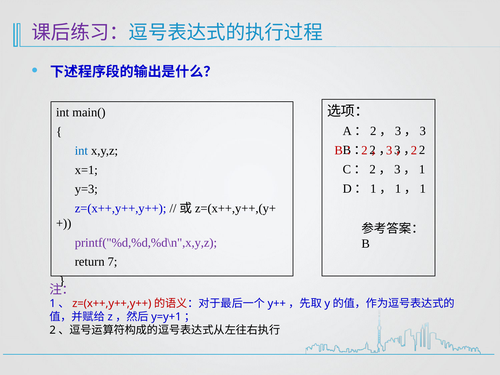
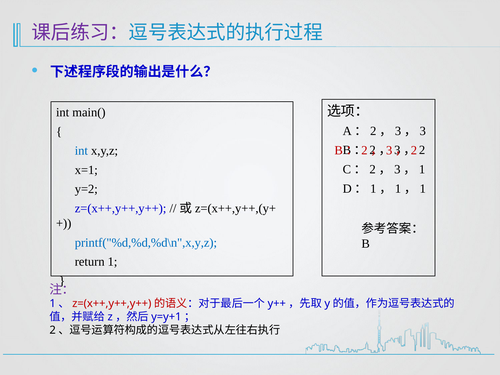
y=3: y=3 -> y=2
printf("%d,%d,%d\n",x,y,z colour: purple -> blue
7: 7 -> 1
